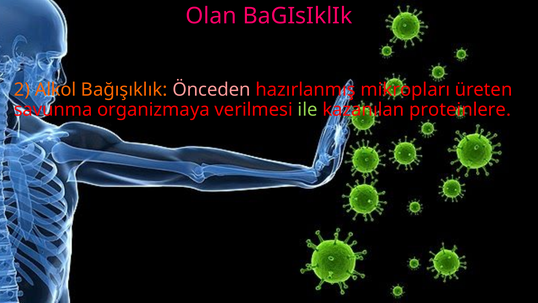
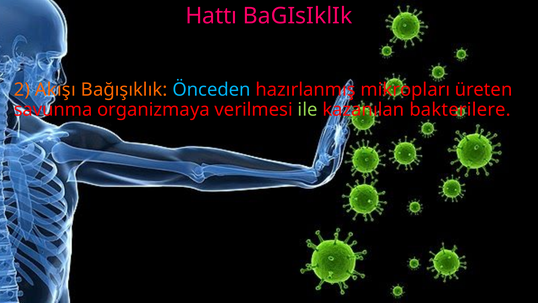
Olan: Olan -> Hattı
Alkol: Alkol -> Akışı
Önceden colour: pink -> light blue
proteinlere: proteinlere -> bakterilere
